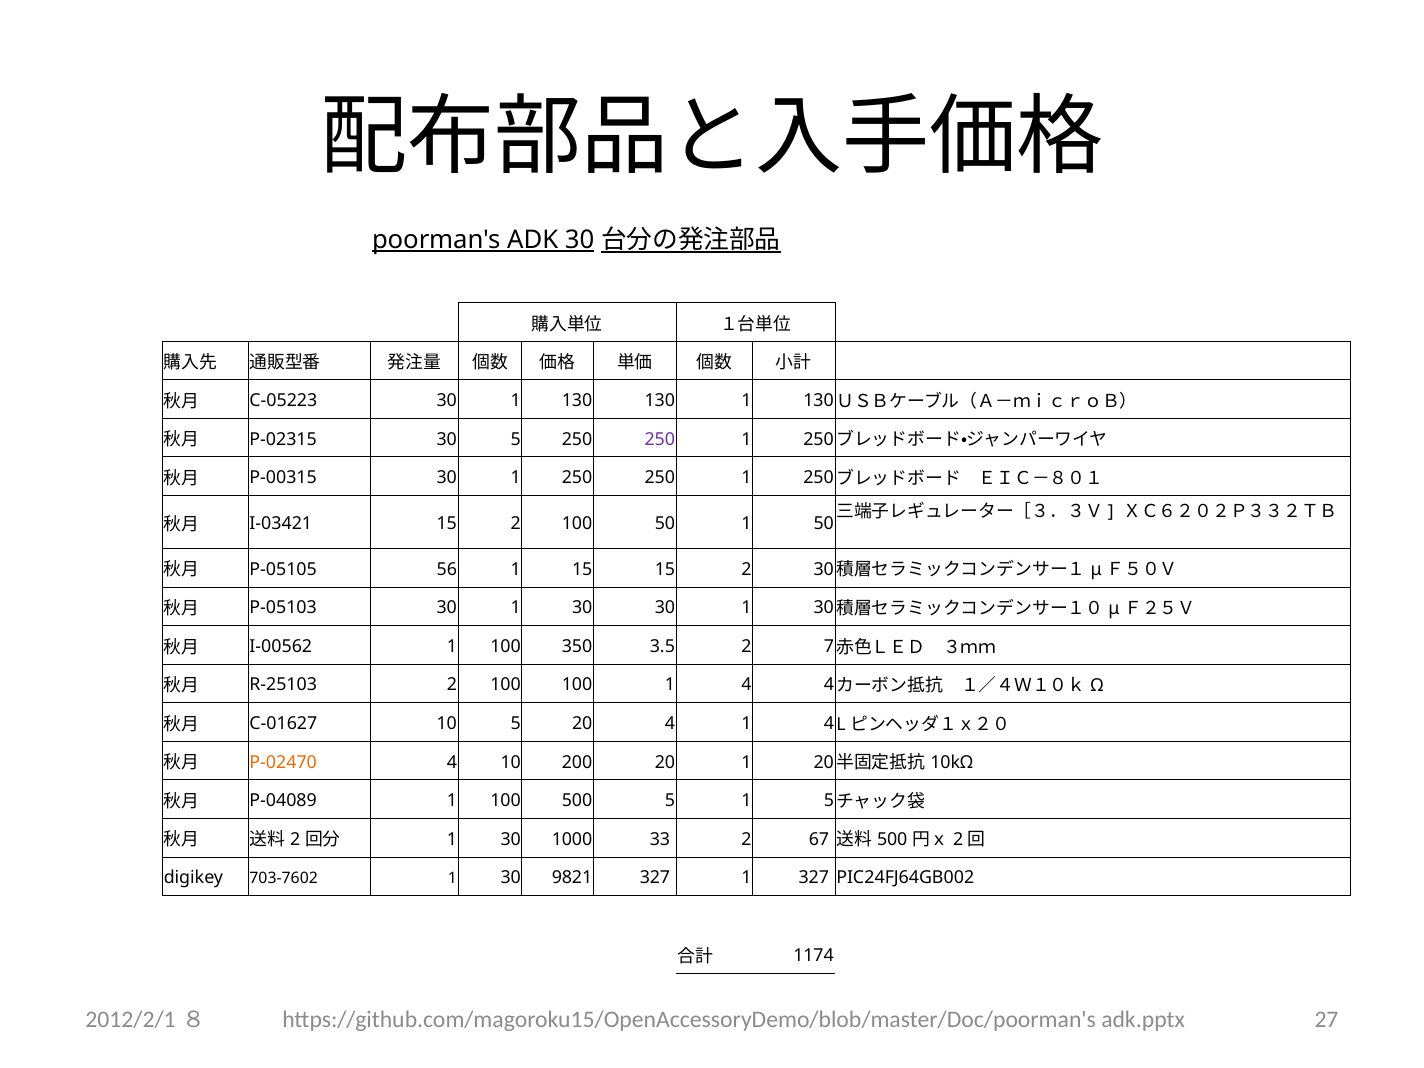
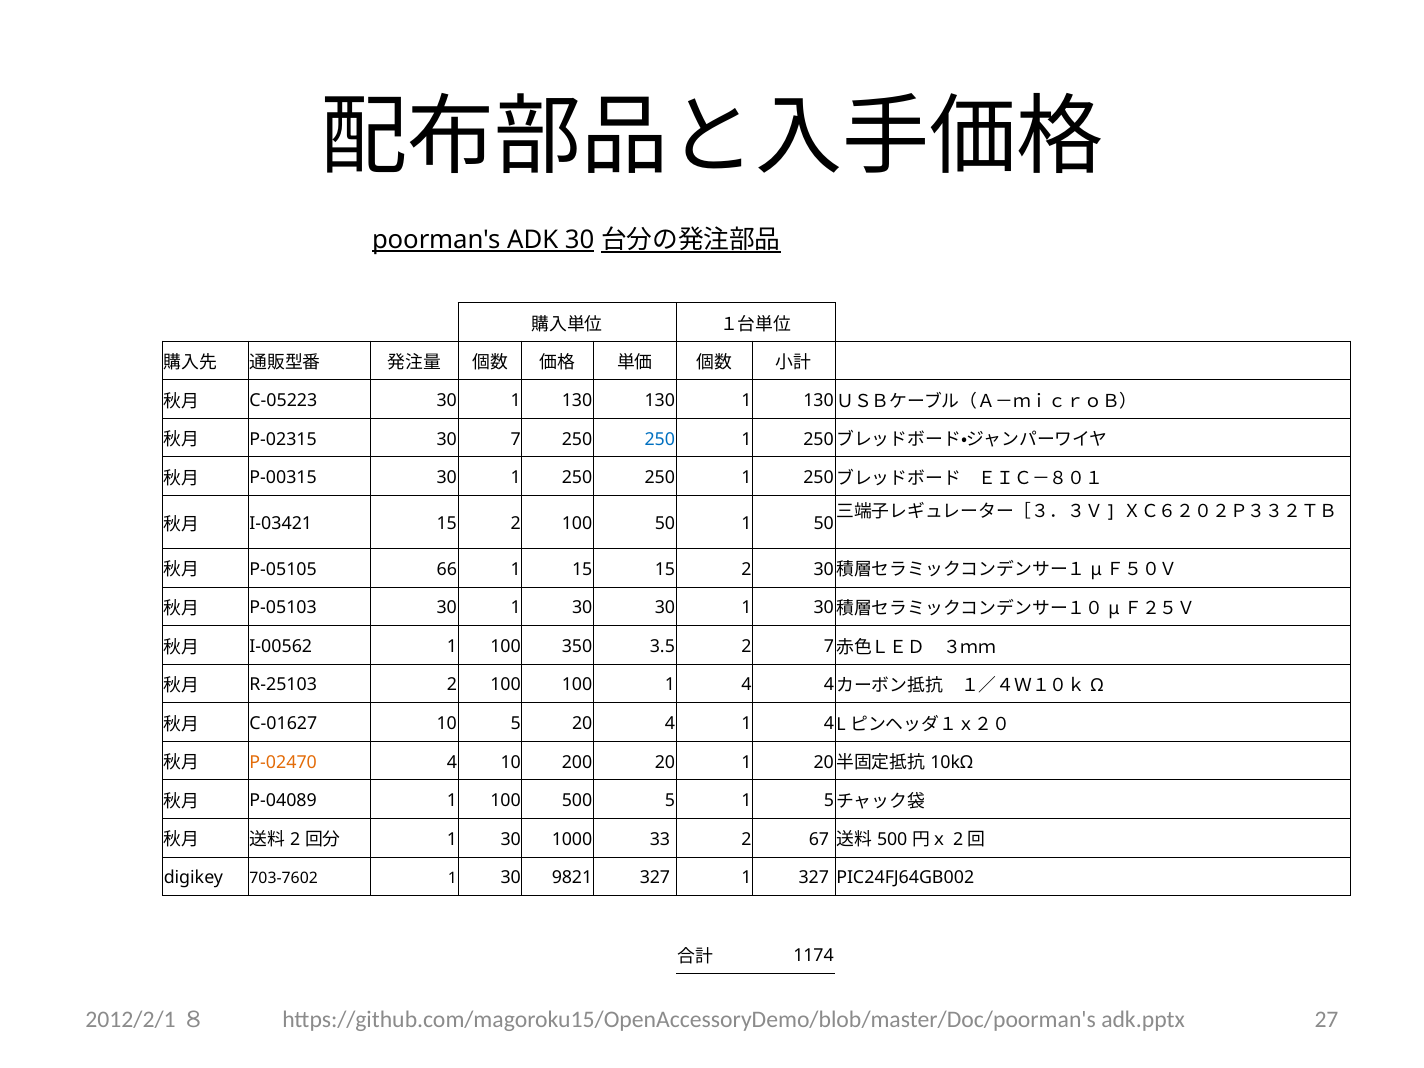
30 5: 5 -> 7
250 at (660, 439) colour: purple -> blue
56: 56 -> 66
